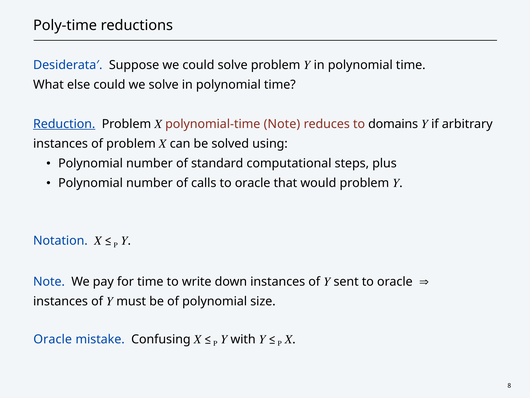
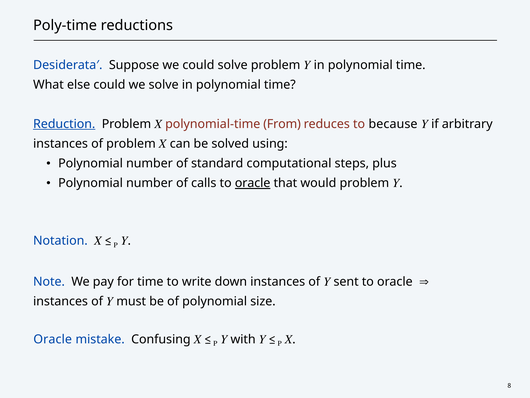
polynomial-time Note: Note -> From
domains: domains -> because
oracle at (253, 183) underline: none -> present
